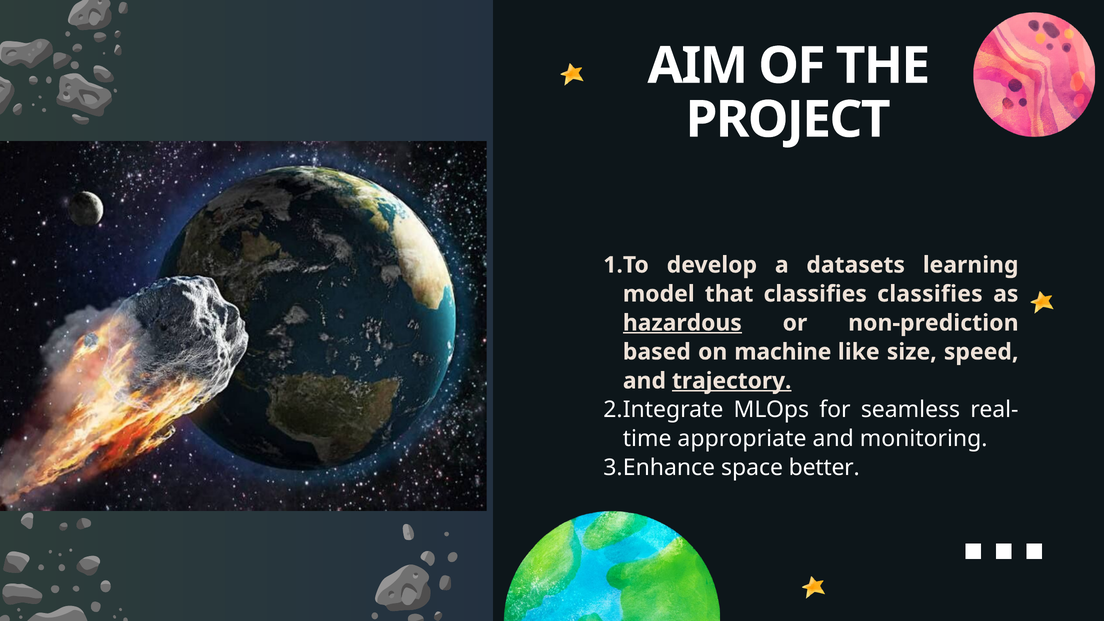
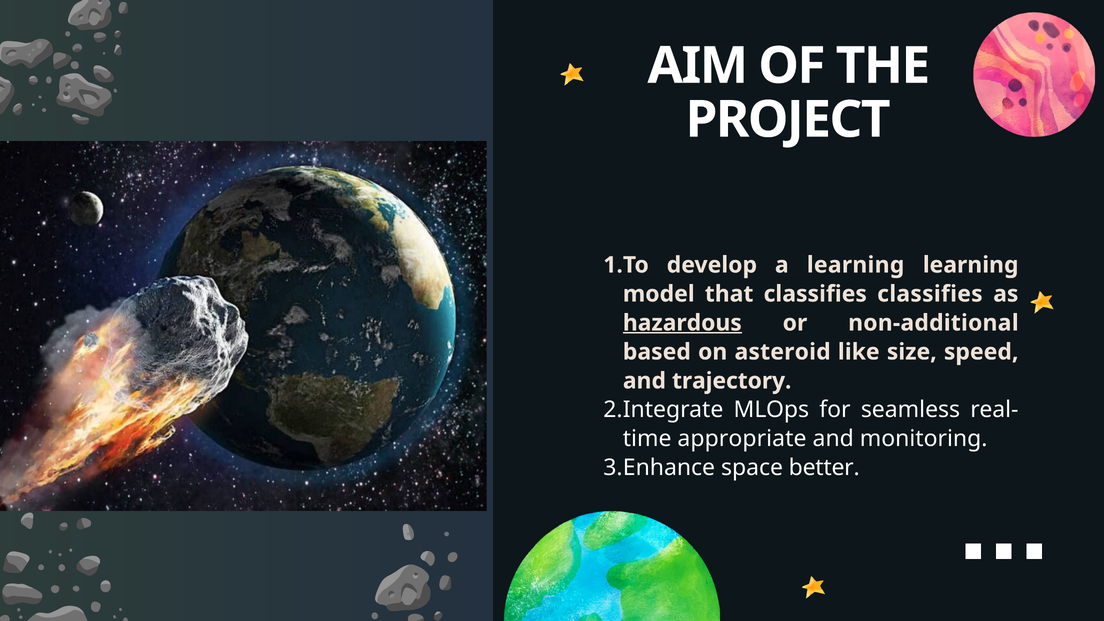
a datasets: datasets -> learning
non-prediction: non-prediction -> non-additional
machine: machine -> asteroid
trajectory underline: present -> none
